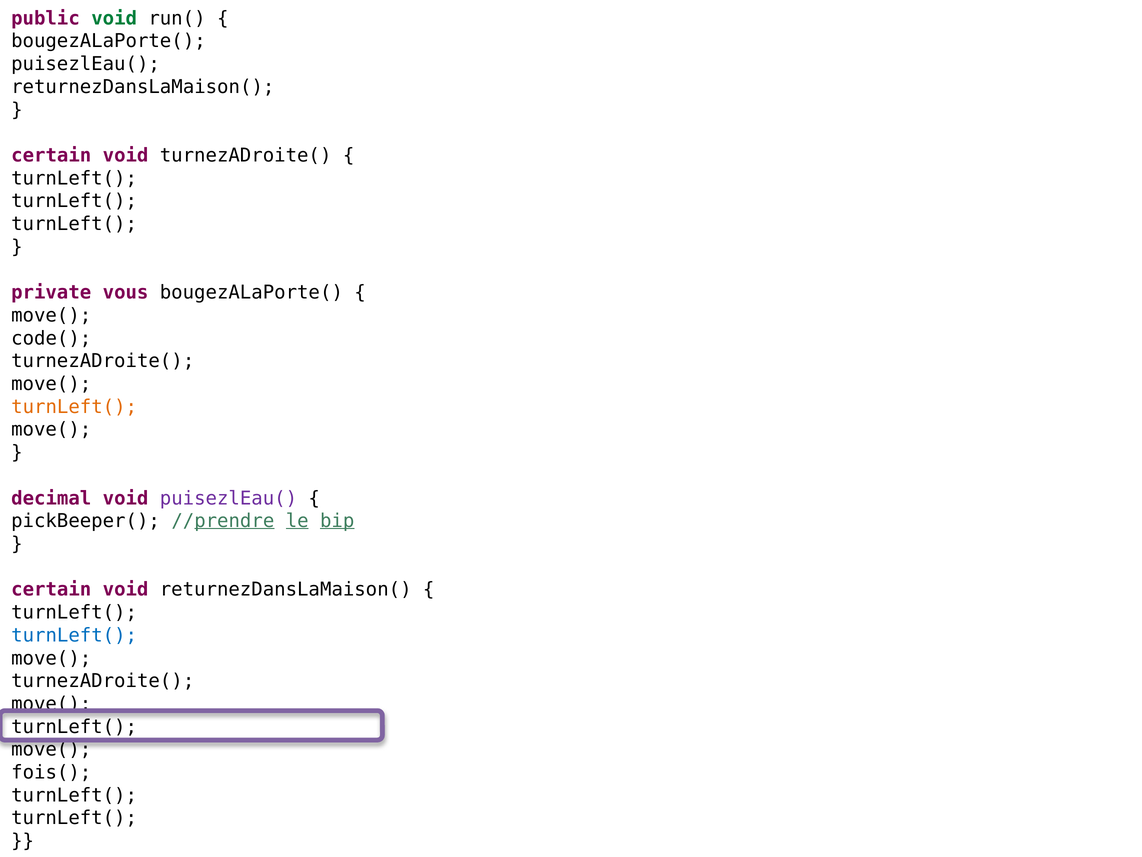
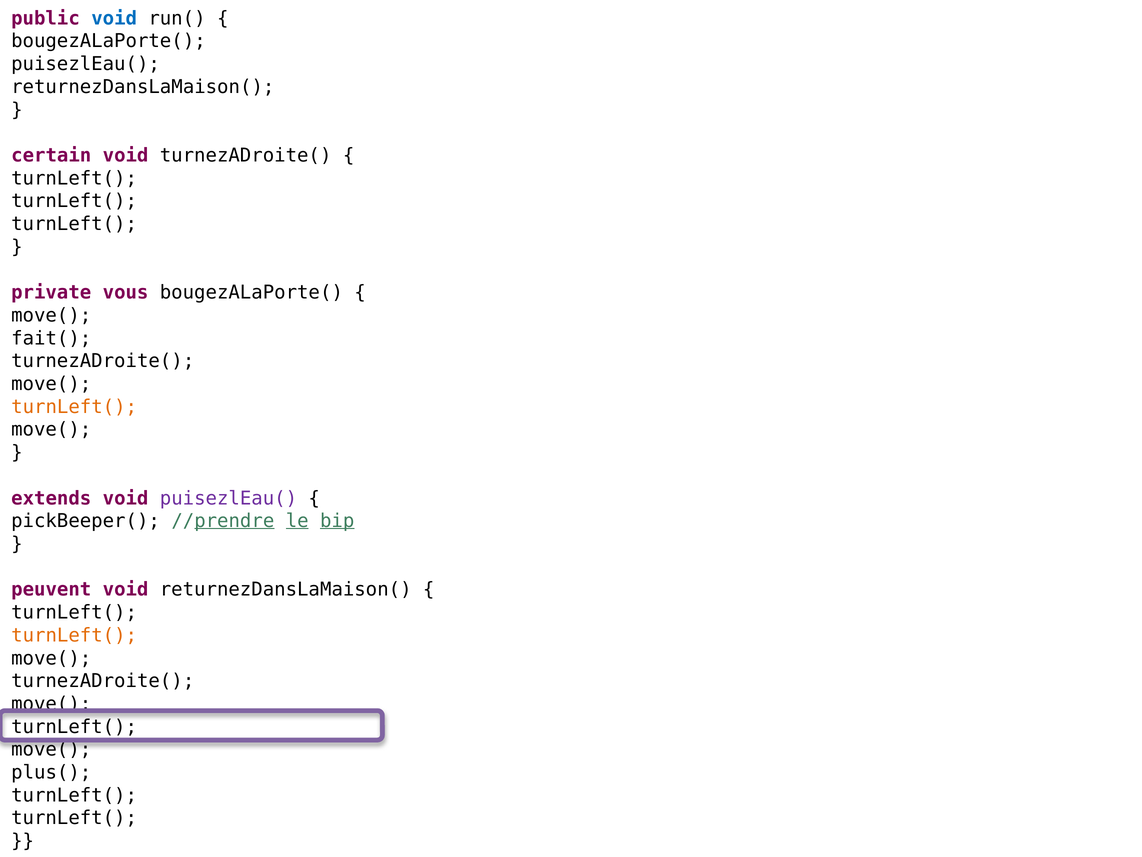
void at (114, 18) colour: green -> blue
code(: code( -> fait(
decimal: decimal -> extends
certain at (51, 589): certain -> peuvent
turnLeft( at (74, 635) colour: blue -> orange
fois(: fois( -> plus(
